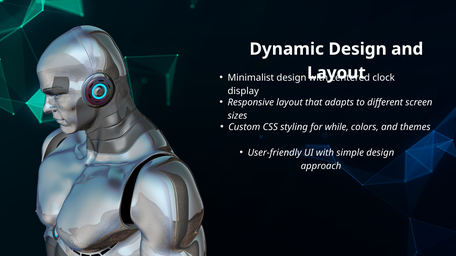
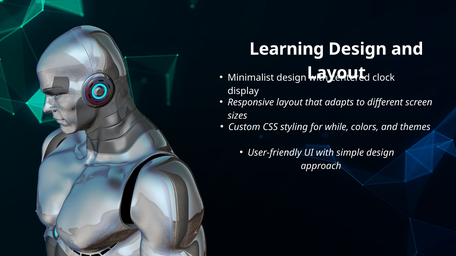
Dynamic: Dynamic -> Learning
